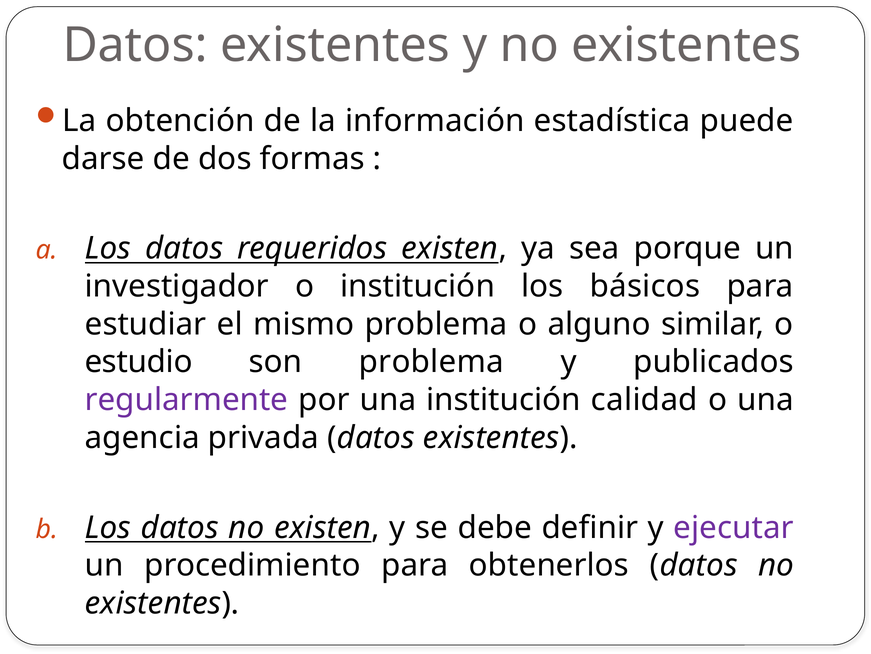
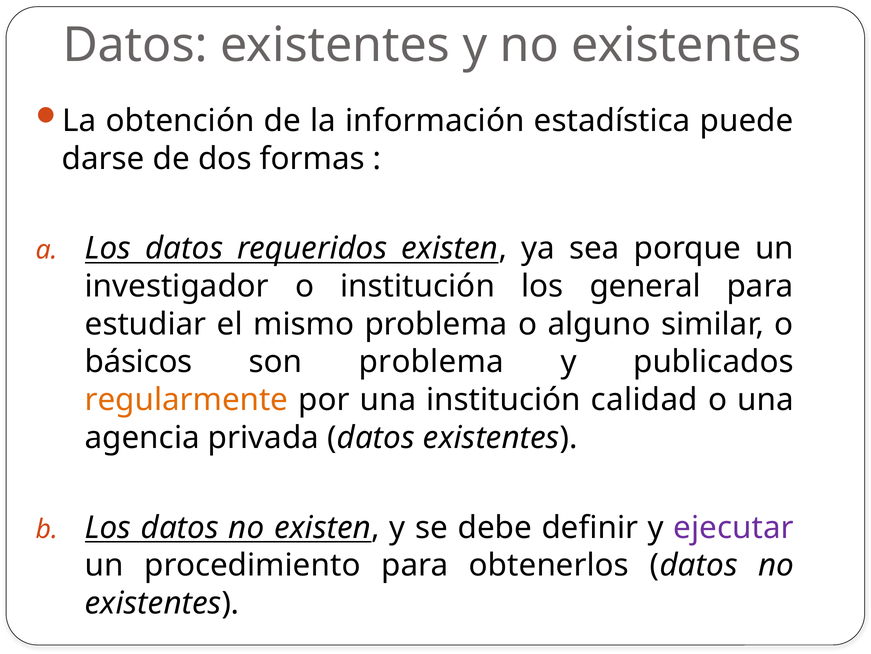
básicos: básicos -> general
estudio: estudio -> básicos
regularmente colour: purple -> orange
